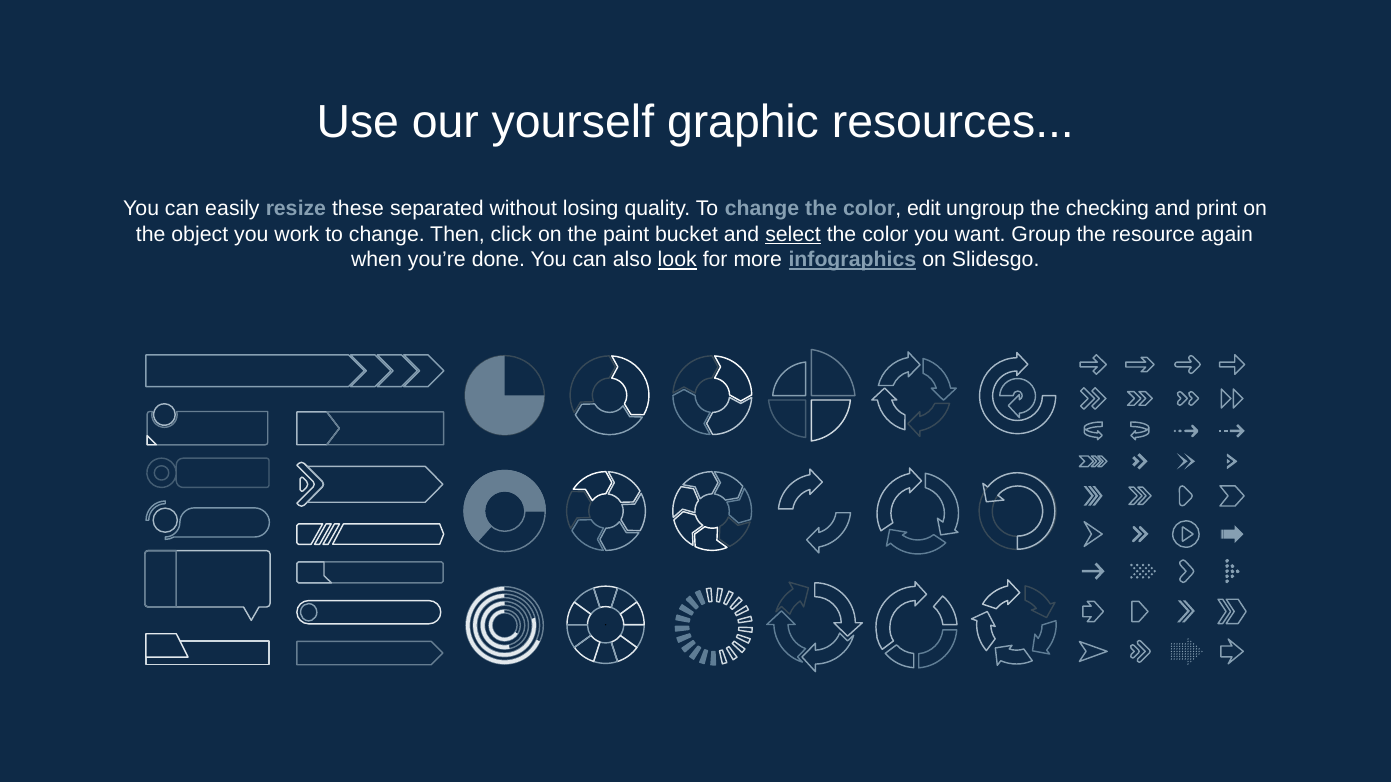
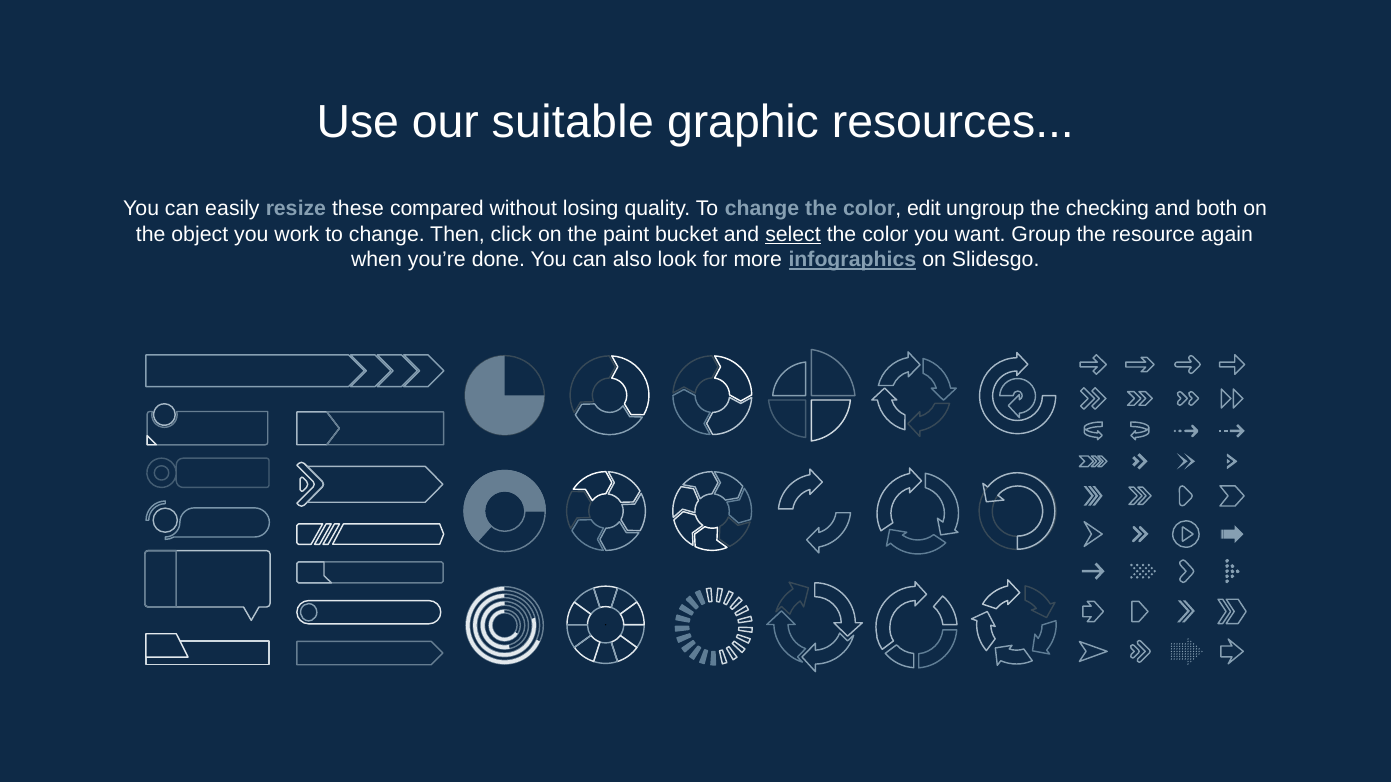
yourself: yourself -> suitable
separated: separated -> compared
print: print -> both
look underline: present -> none
